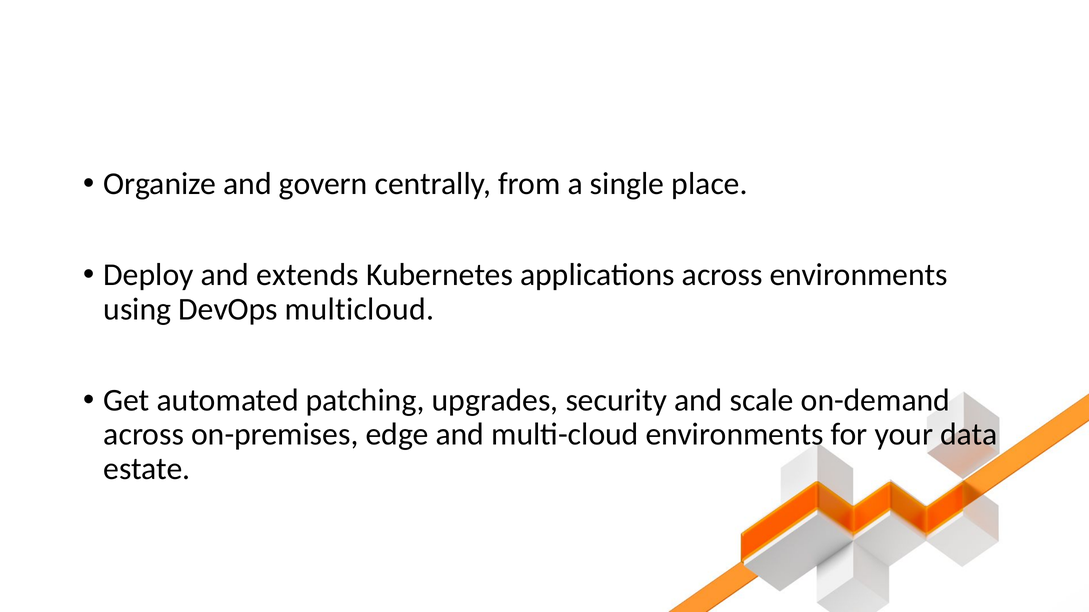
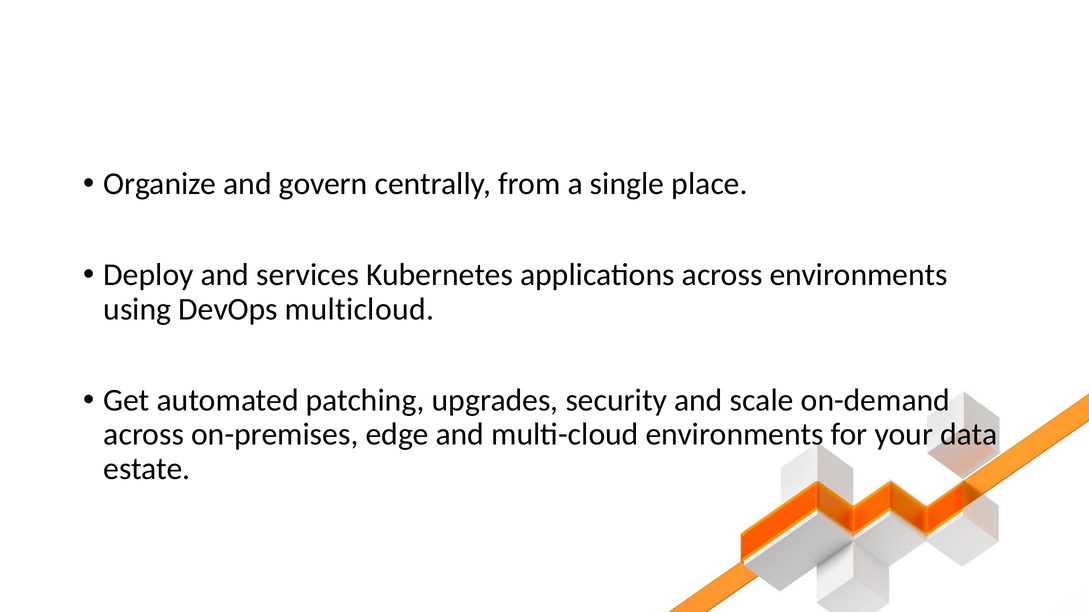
extends: extends -> services
